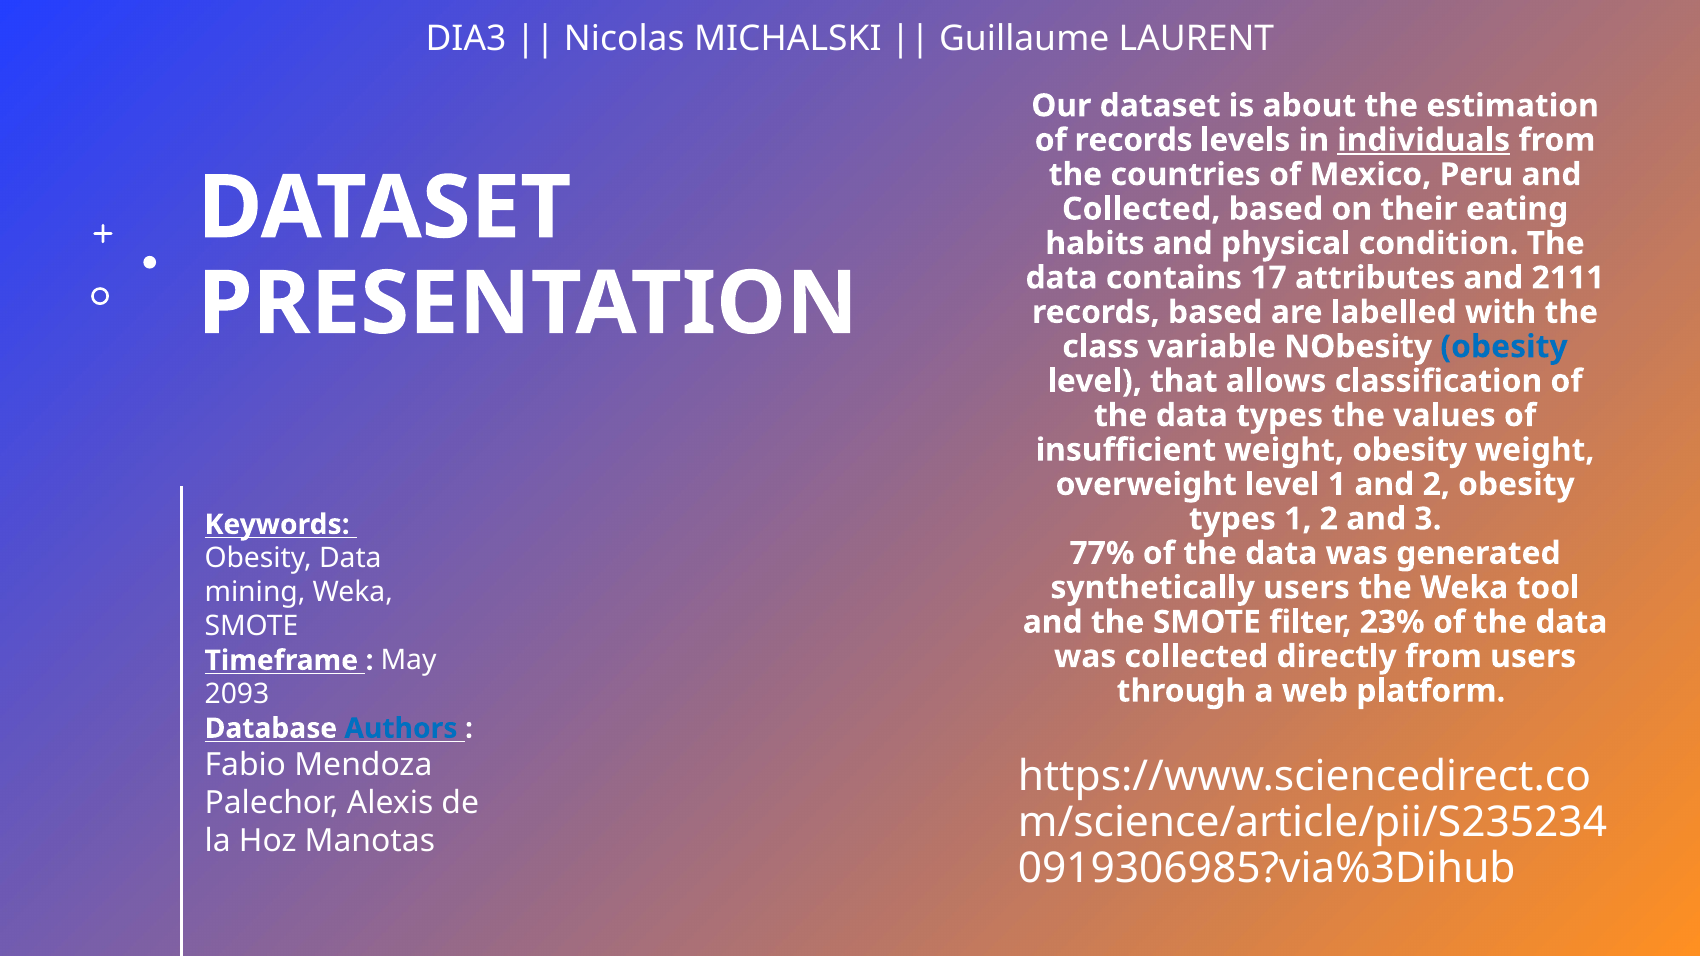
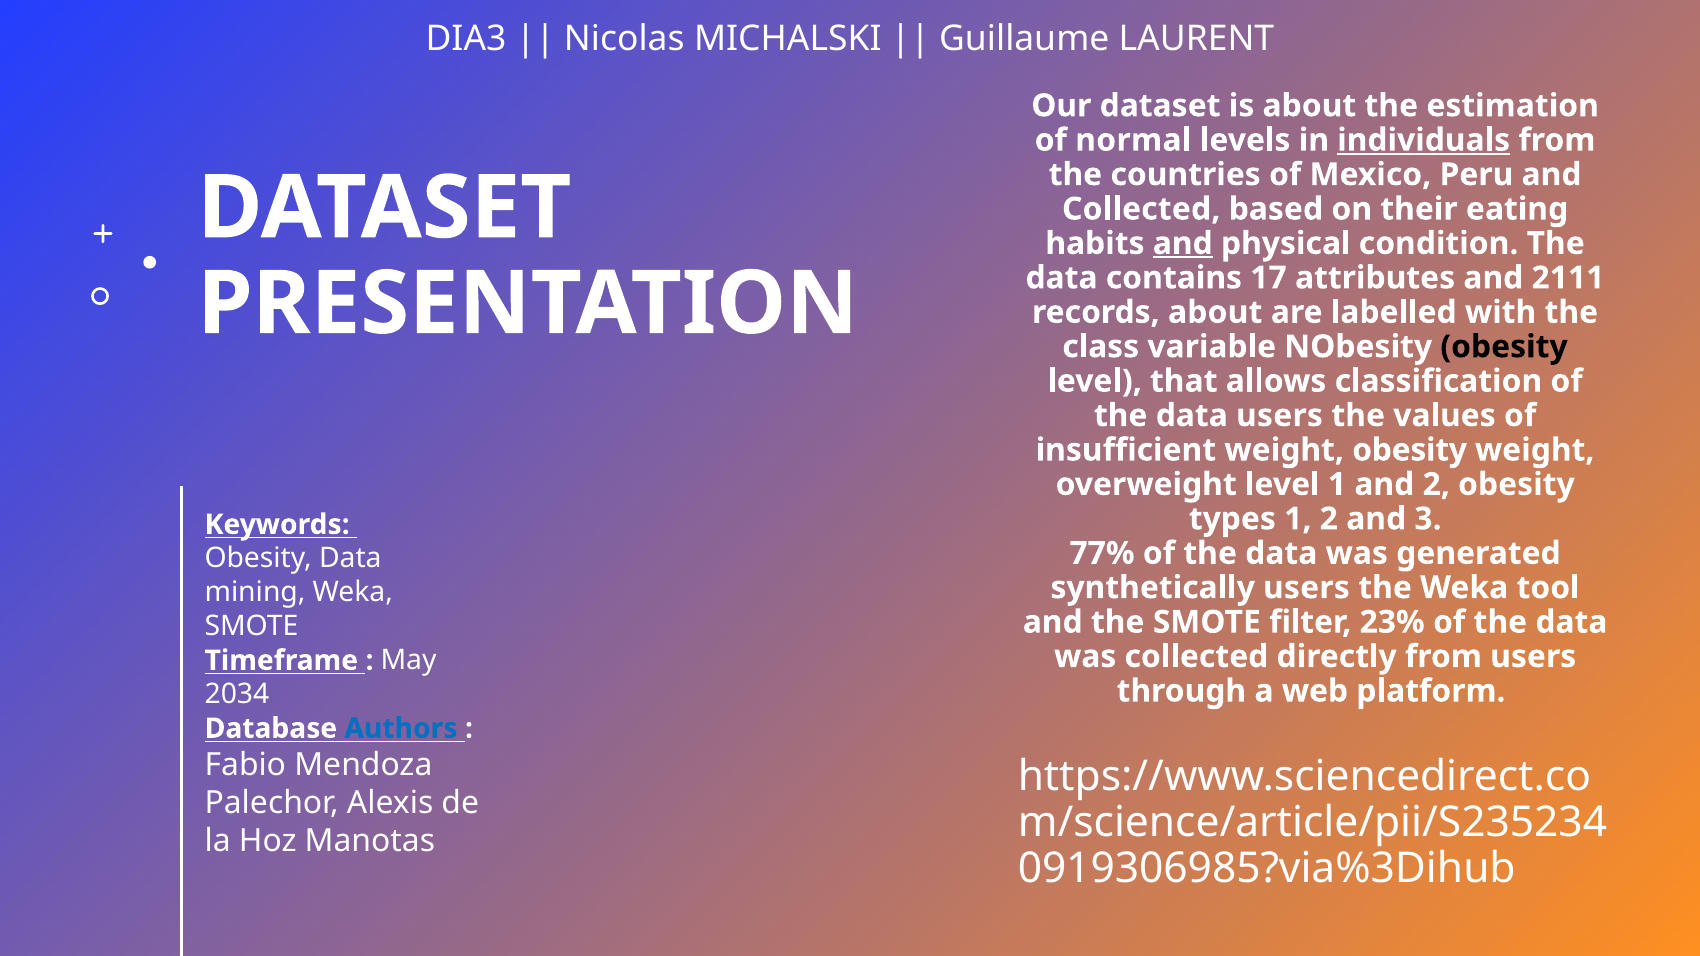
of records: records -> normal
and at (1183, 244) underline: none -> present
records based: based -> about
obesity at (1504, 347) colour: blue -> black
data types: types -> users
2093: 2093 -> 2034
